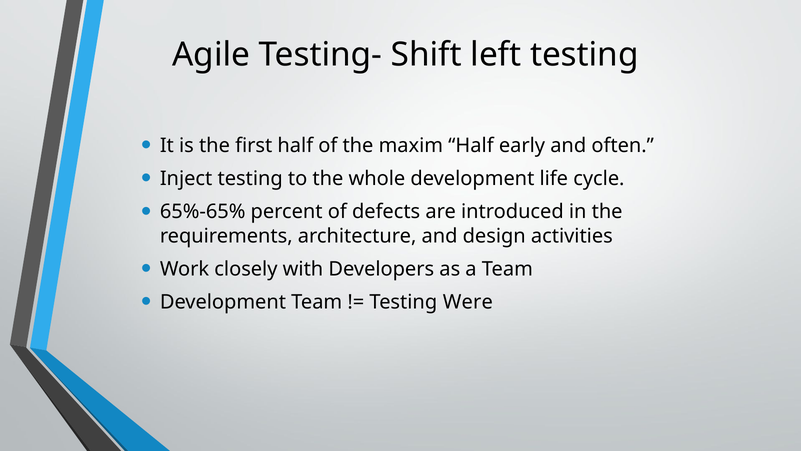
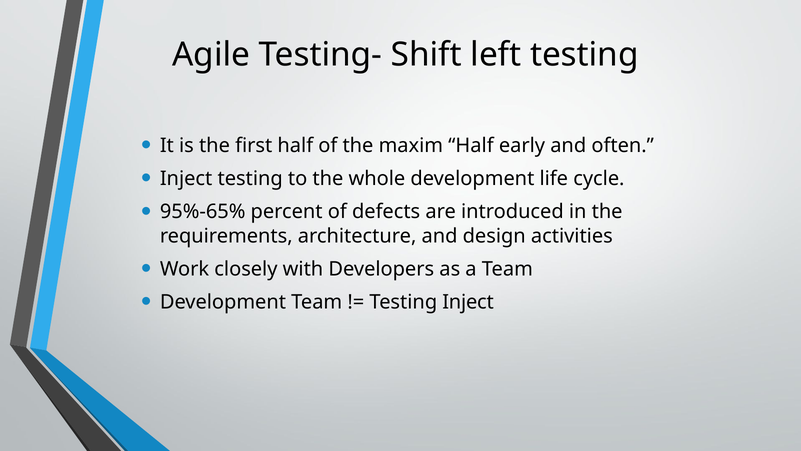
65%-65%: 65%-65% -> 95%-65%
Testing Were: Were -> Inject
